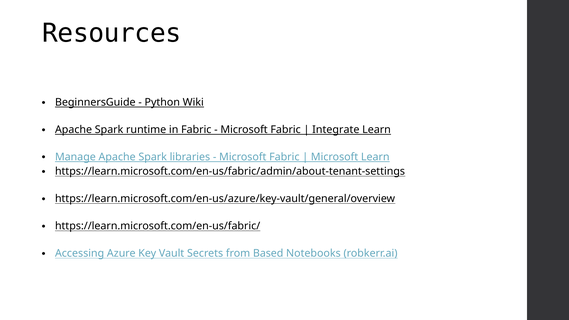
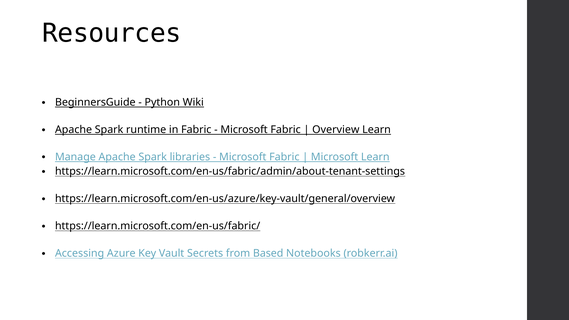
Integrate: Integrate -> Overview
